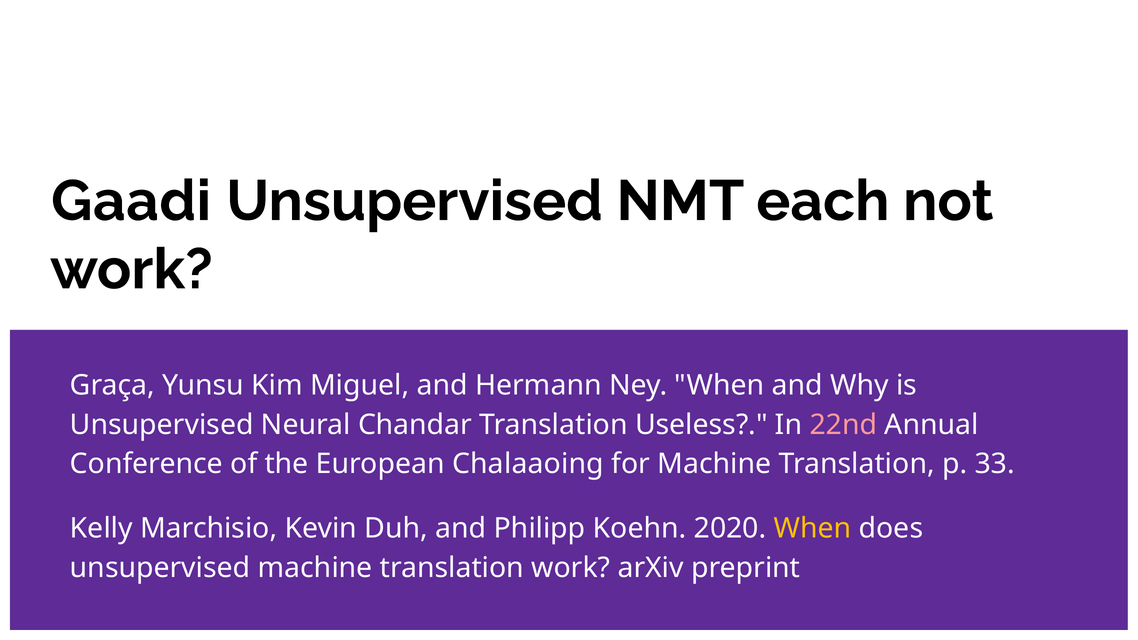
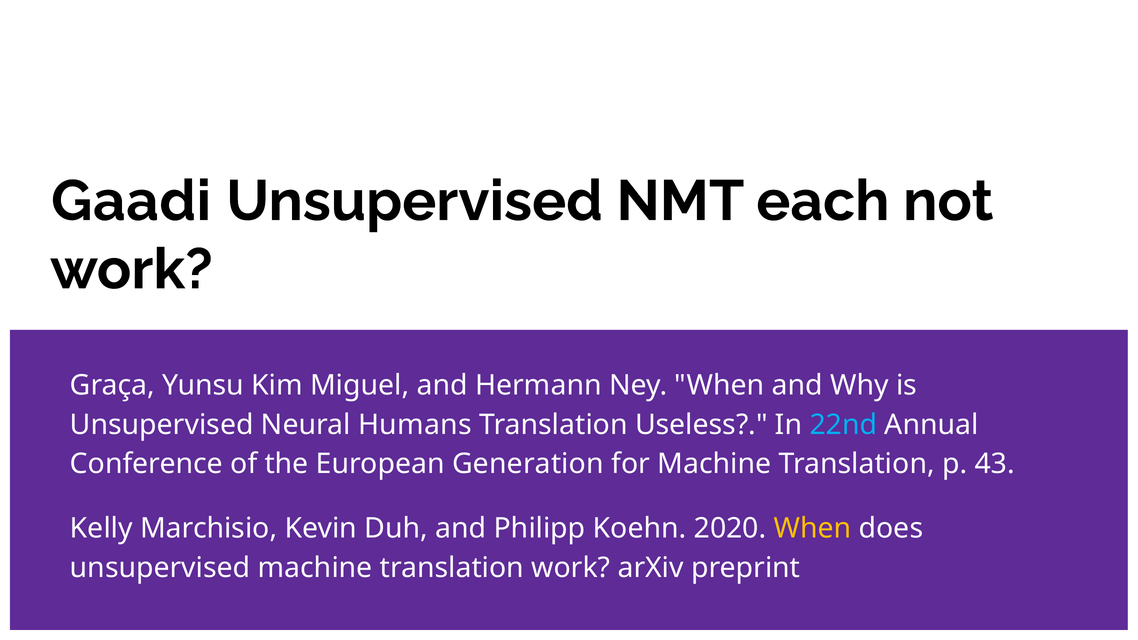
Chandar: Chandar -> Humans
22nd colour: pink -> light blue
Chalaaoing: Chalaaoing -> Generation
33: 33 -> 43
